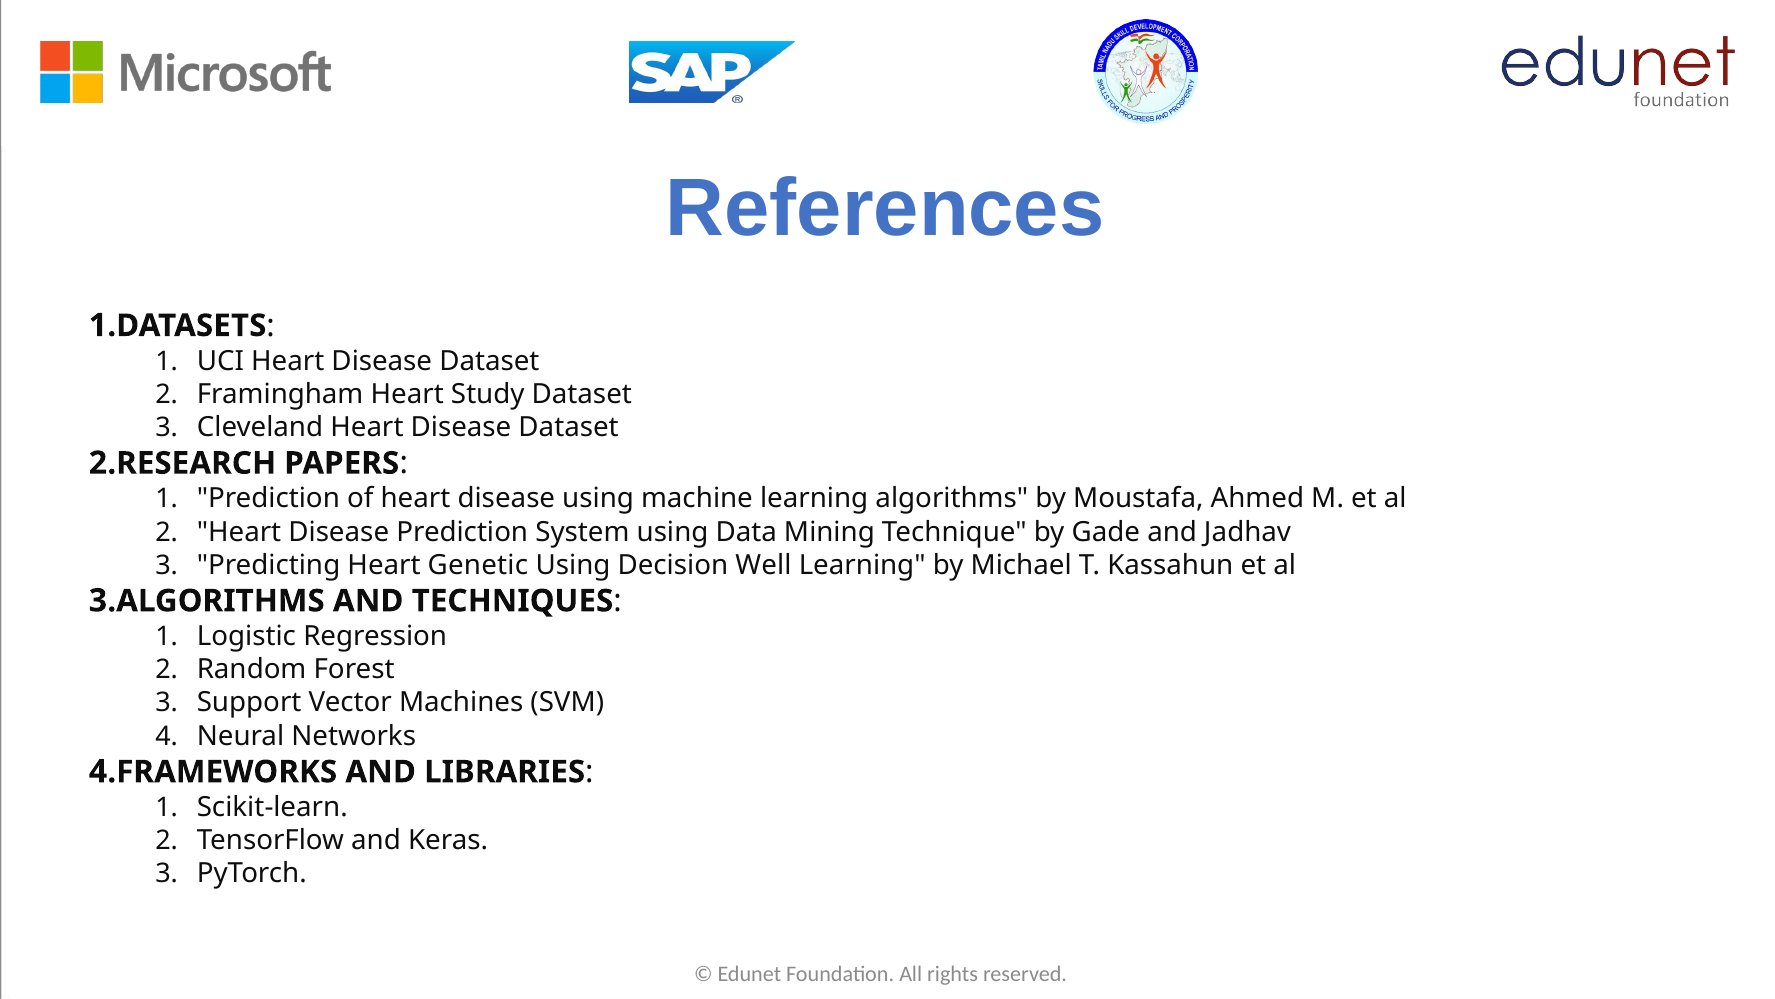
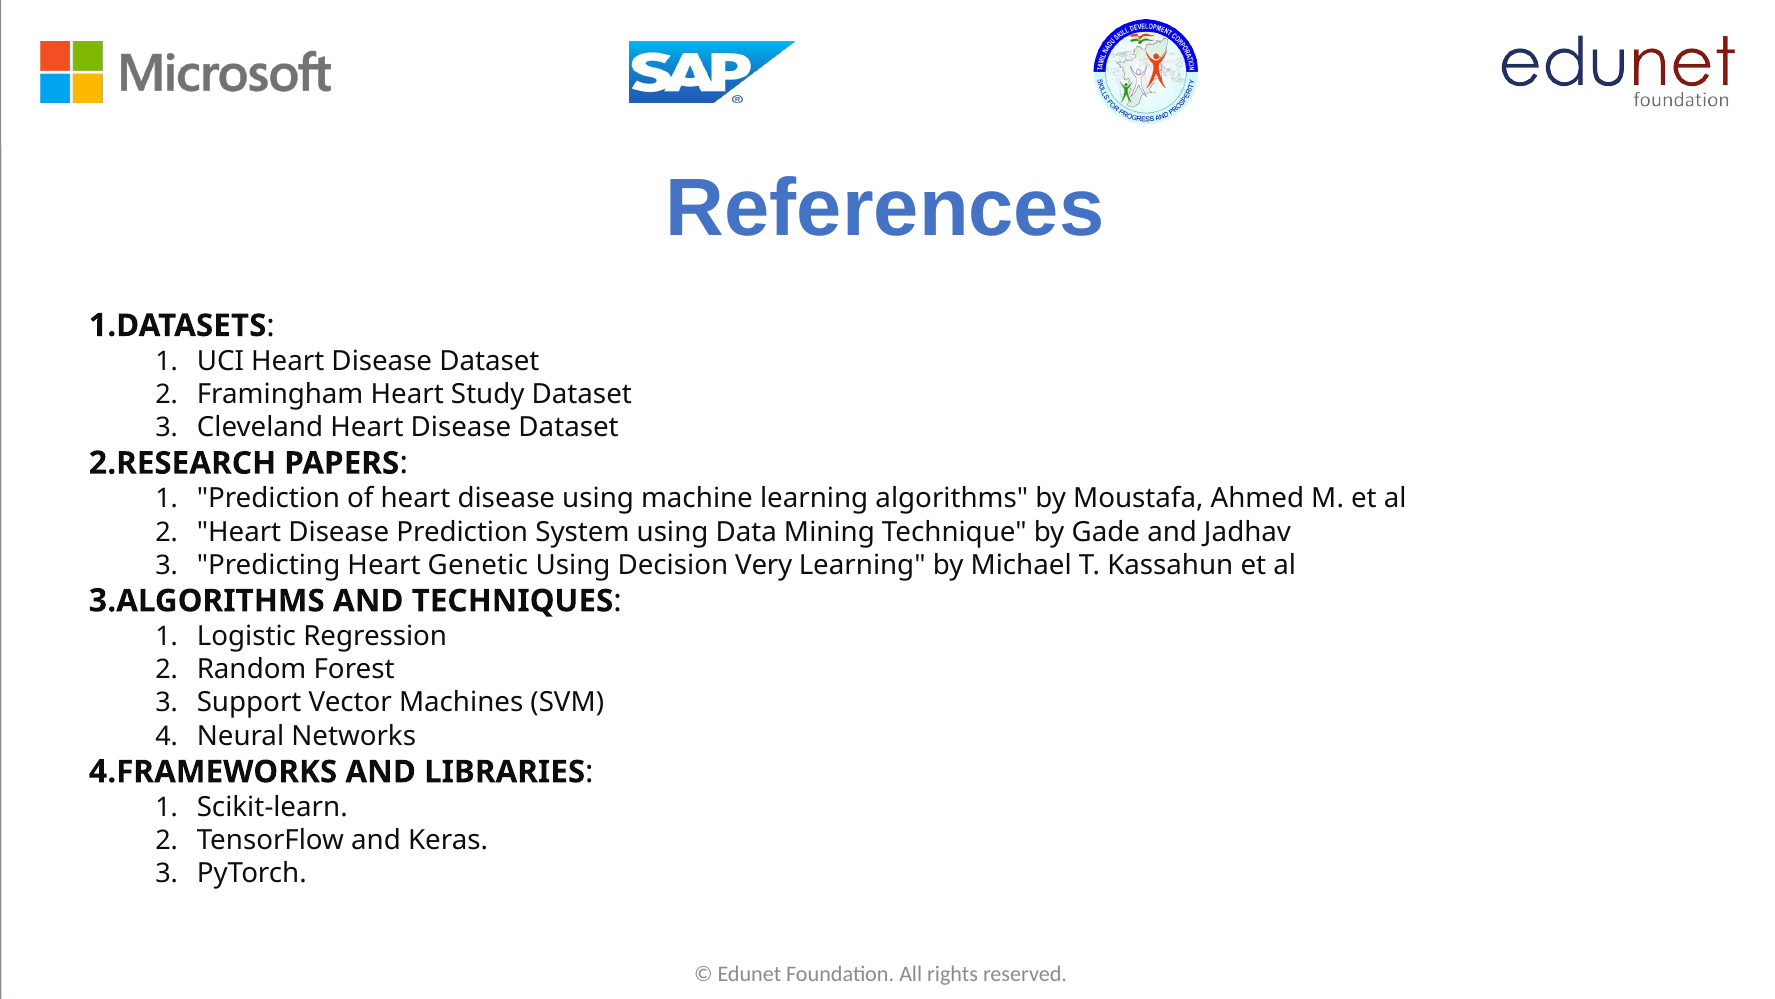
Well: Well -> Very
